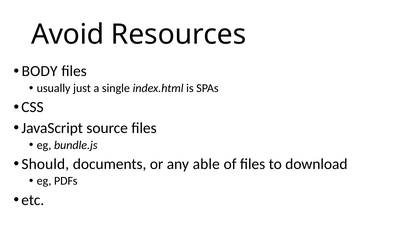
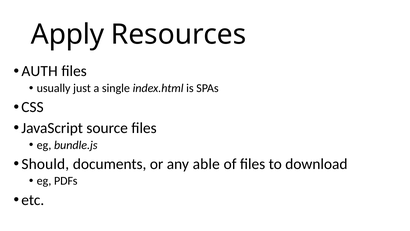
Avoid: Avoid -> Apply
BODY: BODY -> AUTH
